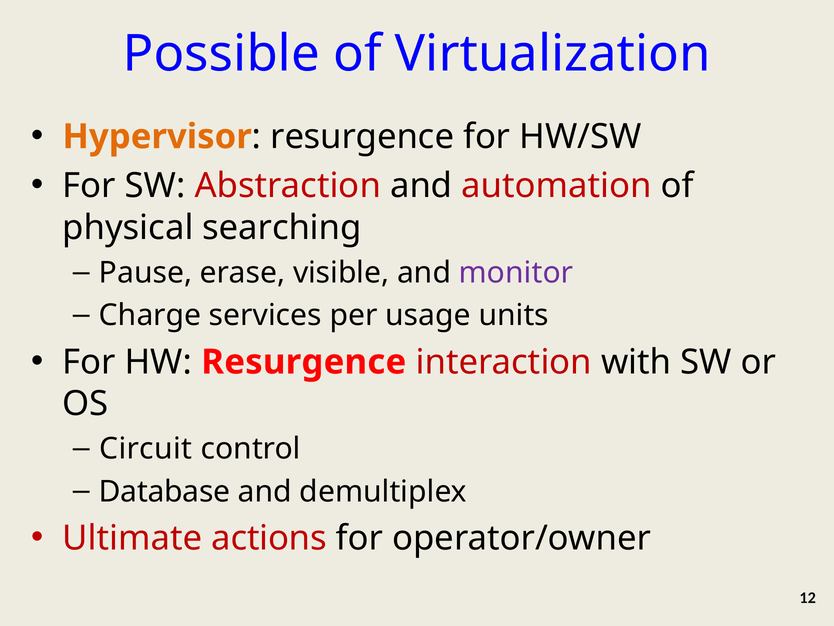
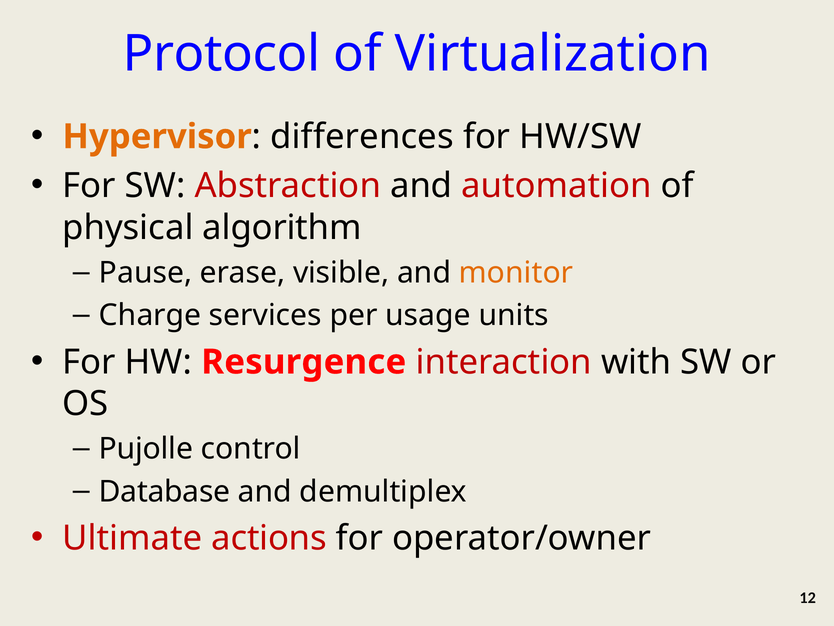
Possible: Possible -> Protocol
resurgence at (362, 137): resurgence -> differences
searching: searching -> algorithm
monitor colour: purple -> orange
Circuit: Circuit -> Pujolle
